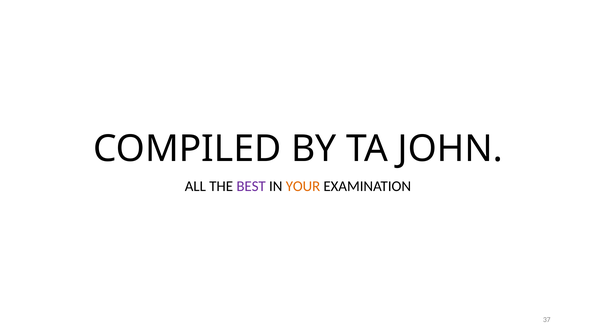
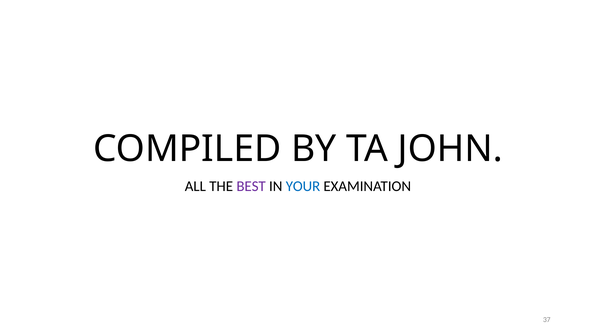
YOUR colour: orange -> blue
